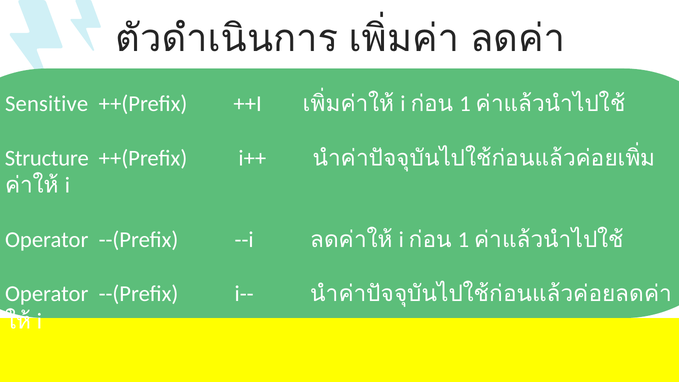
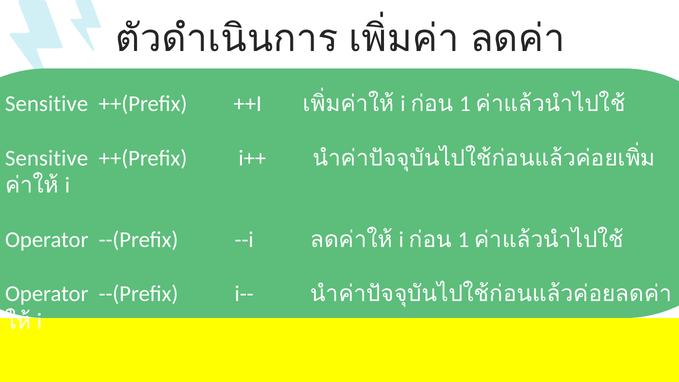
Structure at (47, 158): Structure -> Sensitive
